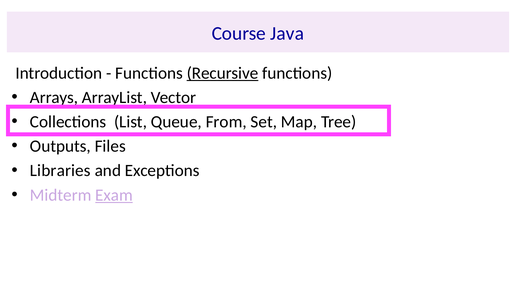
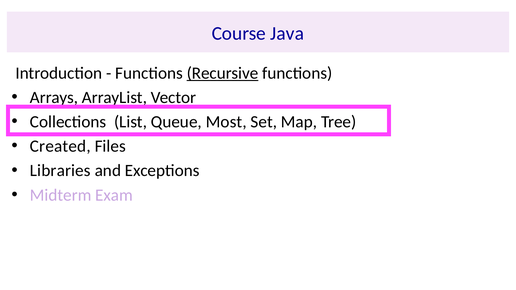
From: From -> Most
Outputs: Outputs -> Created
Exam underline: present -> none
